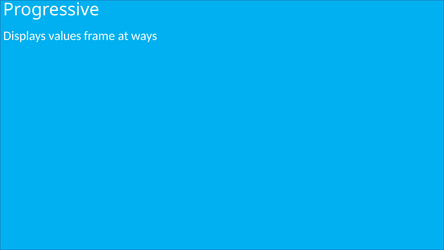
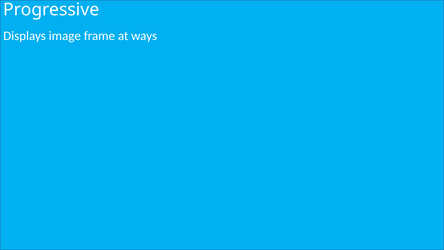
values: values -> image
